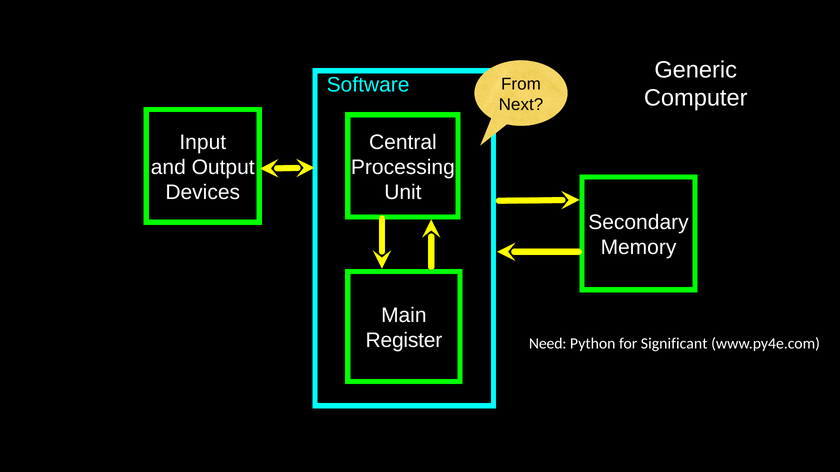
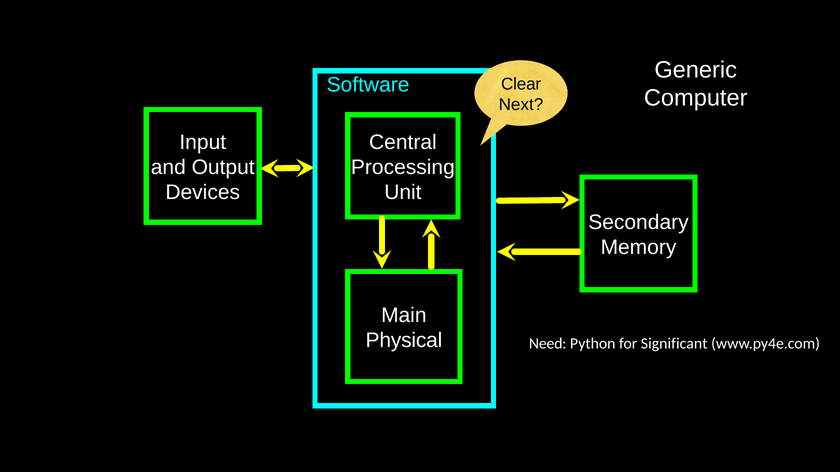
From: From -> Clear
Register: Register -> Physical
